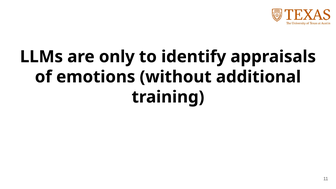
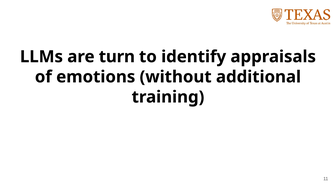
only: only -> turn
